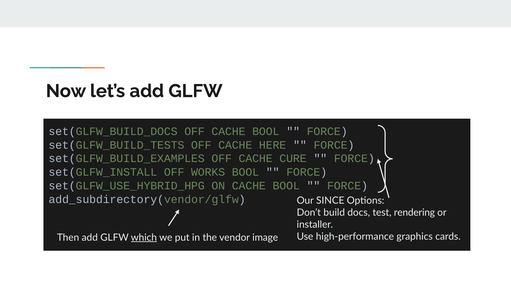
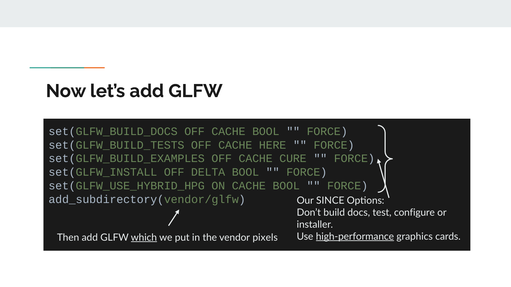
WORKS: WORKS -> DELTA
rendering: rendering -> configure
high-performance underline: none -> present
image: image -> pixels
